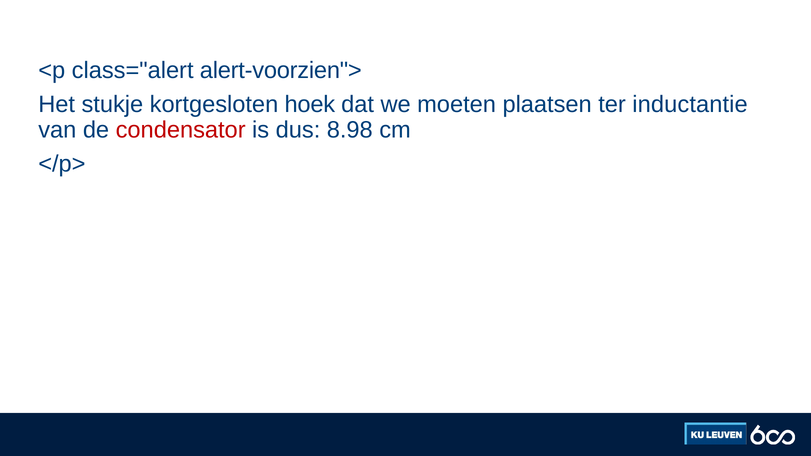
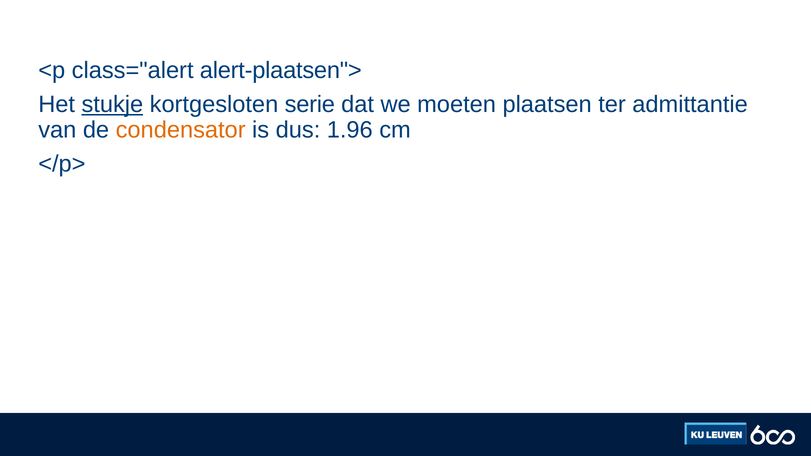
alert-voorzien">: alert-voorzien"> -> alert-plaatsen">
stukje underline: none -> present
hoek: hoek -> serie
inductantie: inductantie -> admittantie
condensator colour: red -> orange
8.98: 8.98 -> 1.96
